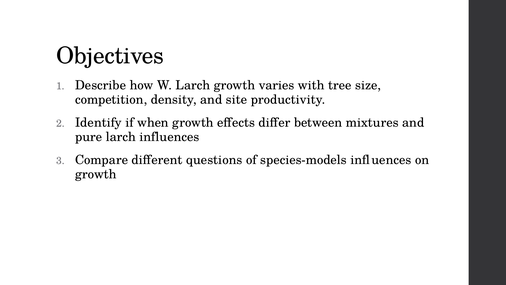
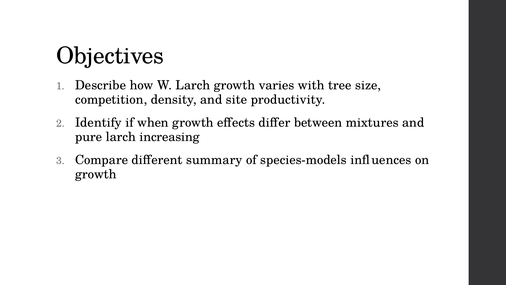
larch influences: influences -> increasing
questions: questions -> summary
